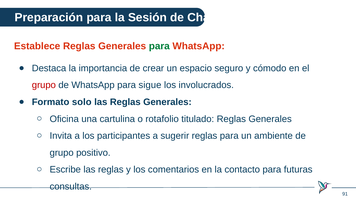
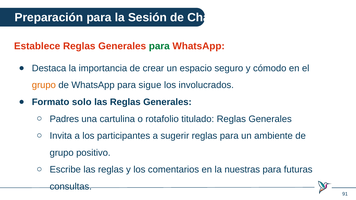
grupo at (44, 85) colour: red -> orange
Oficina: Oficina -> Padres
contacto: contacto -> nuestras
